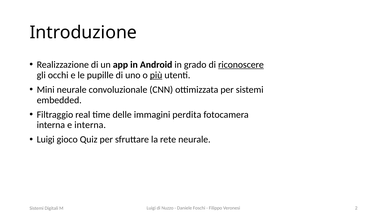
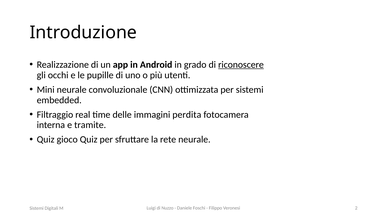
più underline: present -> none
e interna: interna -> tramite
Luigi at (46, 139): Luigi -> Quiz
